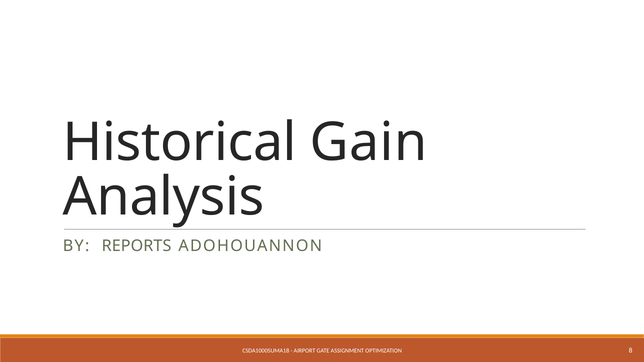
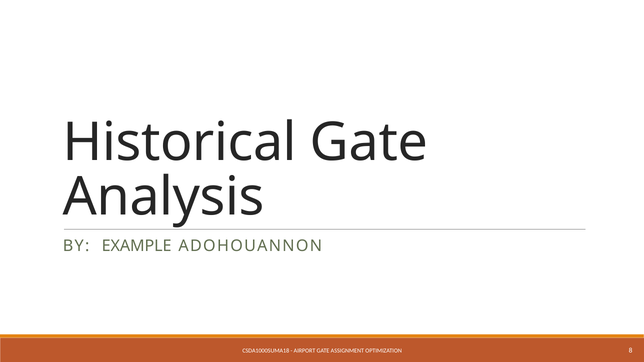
Historical Gain: Gain -> Gate
REPORTS: REPORTS -> EXAMPLE
